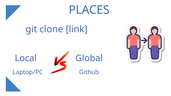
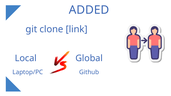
PLACES: PLACES -> ADDED
